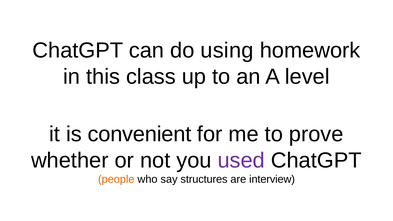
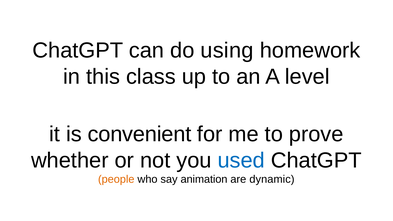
used colour: purple -> blue
structures: structures -> animation
interview: interview -> dynamic
